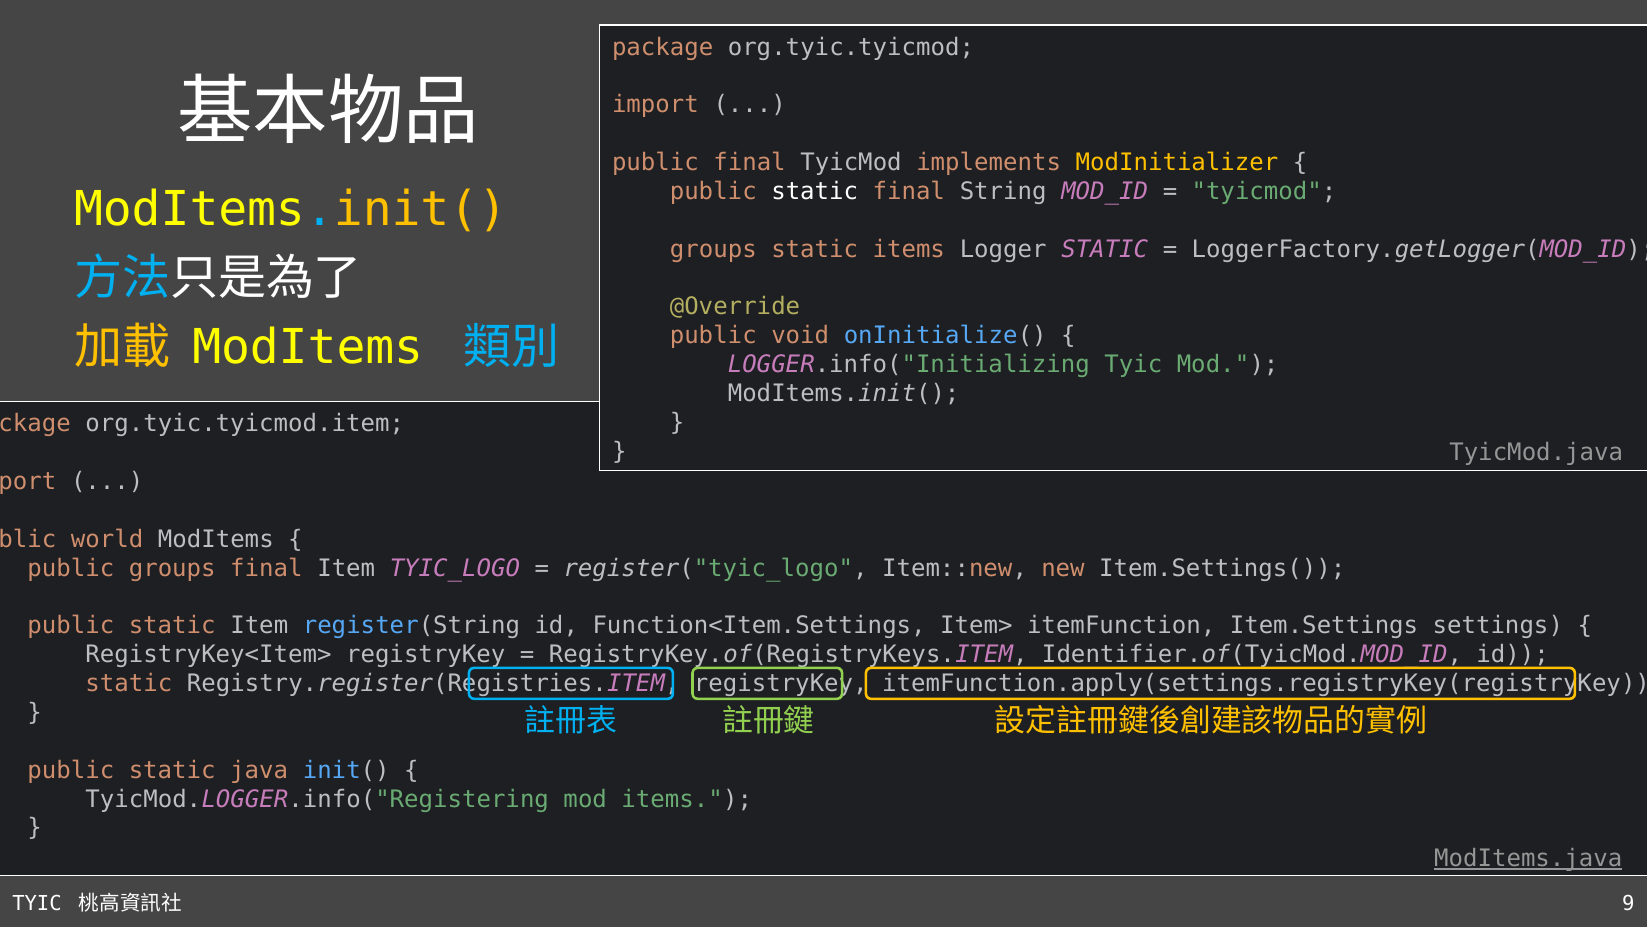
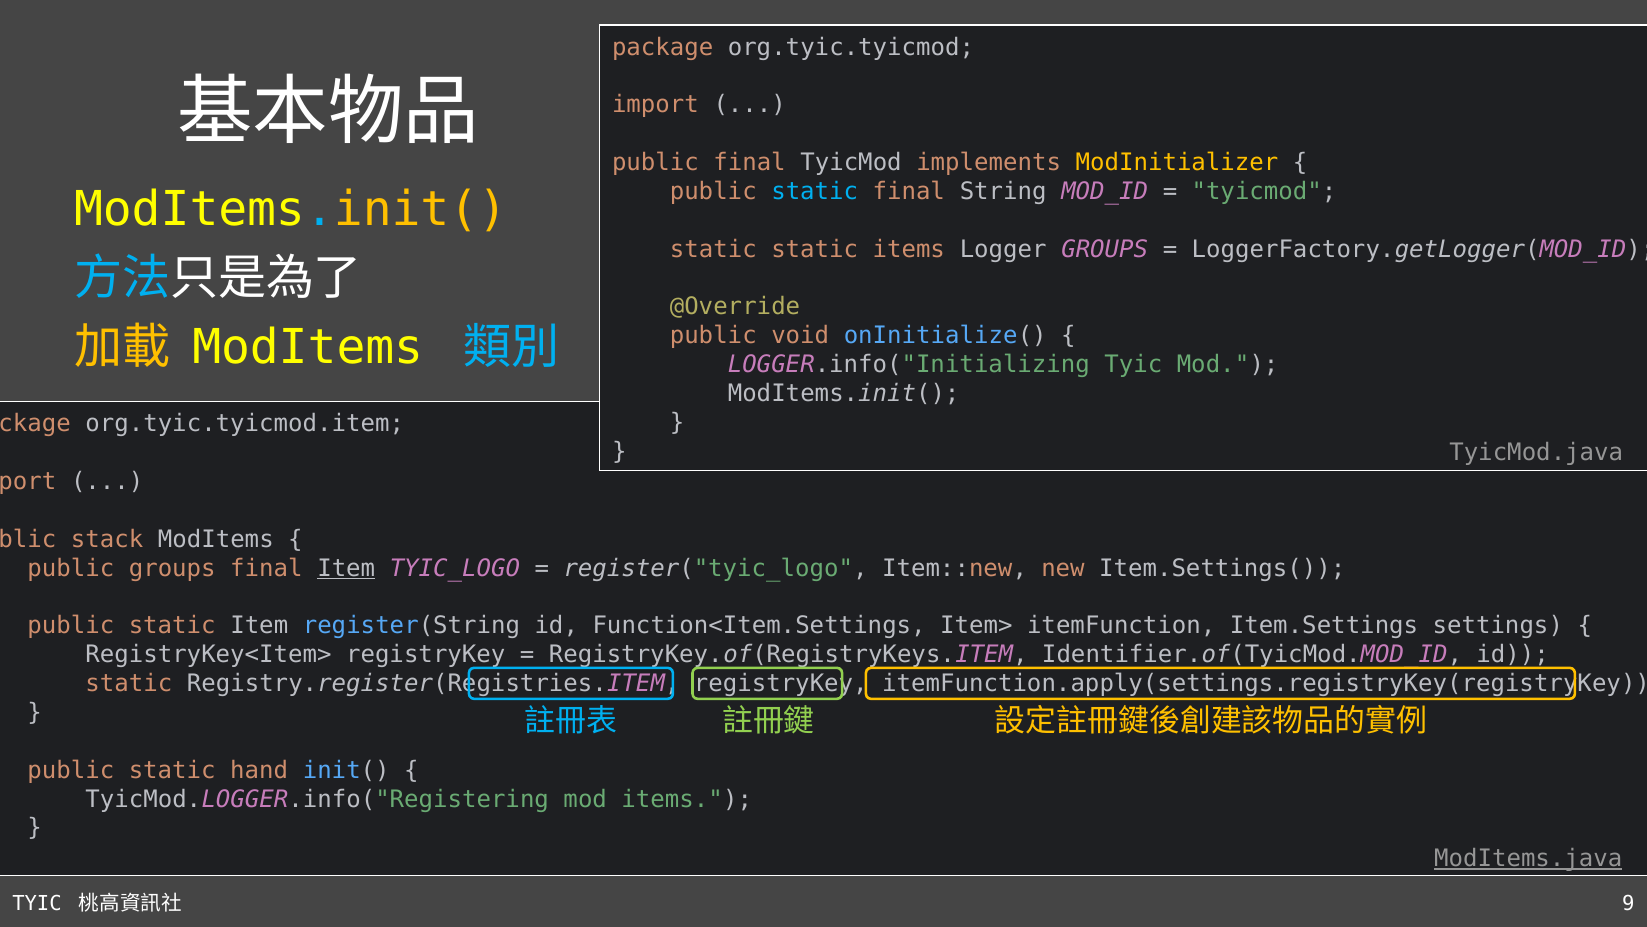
static at (815, 191) colour: white -> light blue
groups at (713, 249): groups -> static
Logger STATIC: STATIC -> GROUPS
world: world -> stack
Item at (346, 568) underline: none -> present
java: java -> hand
